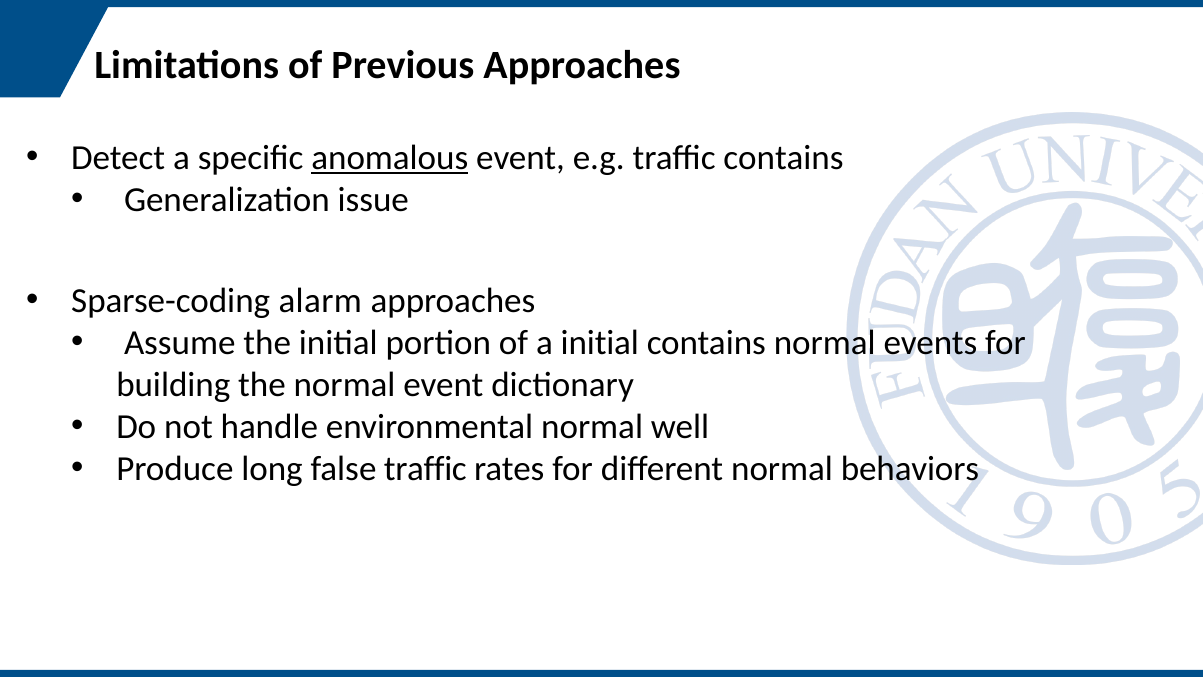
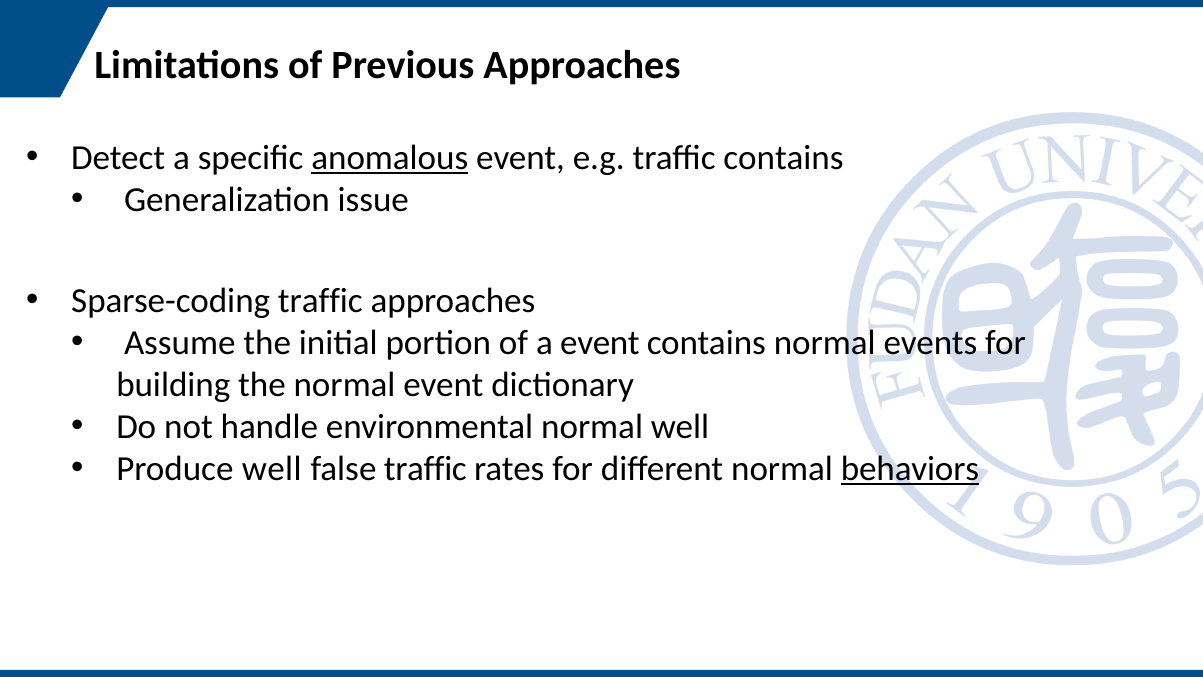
Sparse-coding alarm: alarm -> traffic
a initial: initial -> event
Produce long: long -> well
behaviors underline: none -> present
